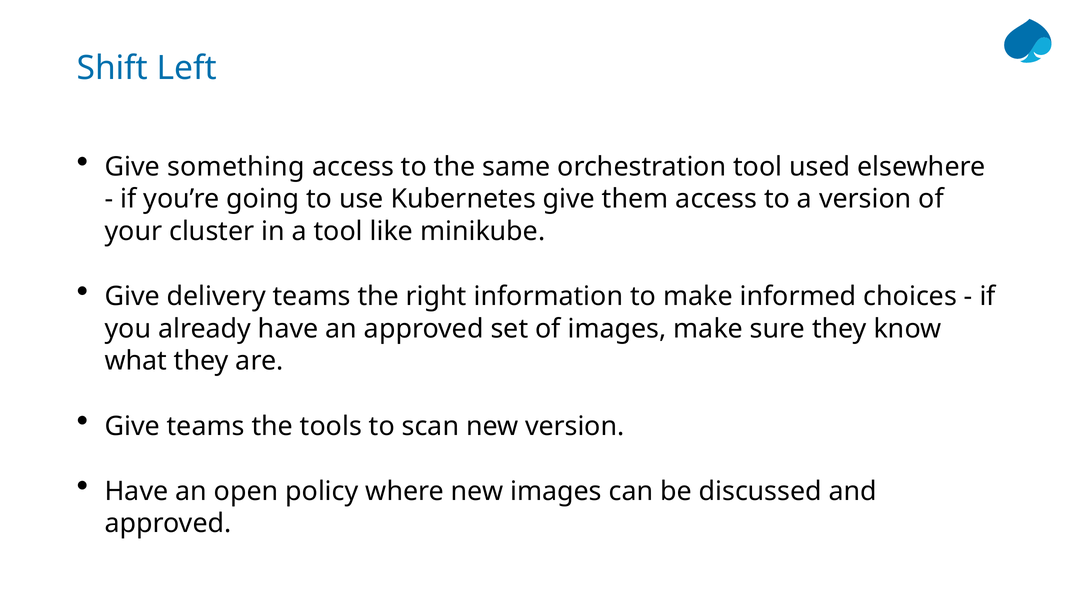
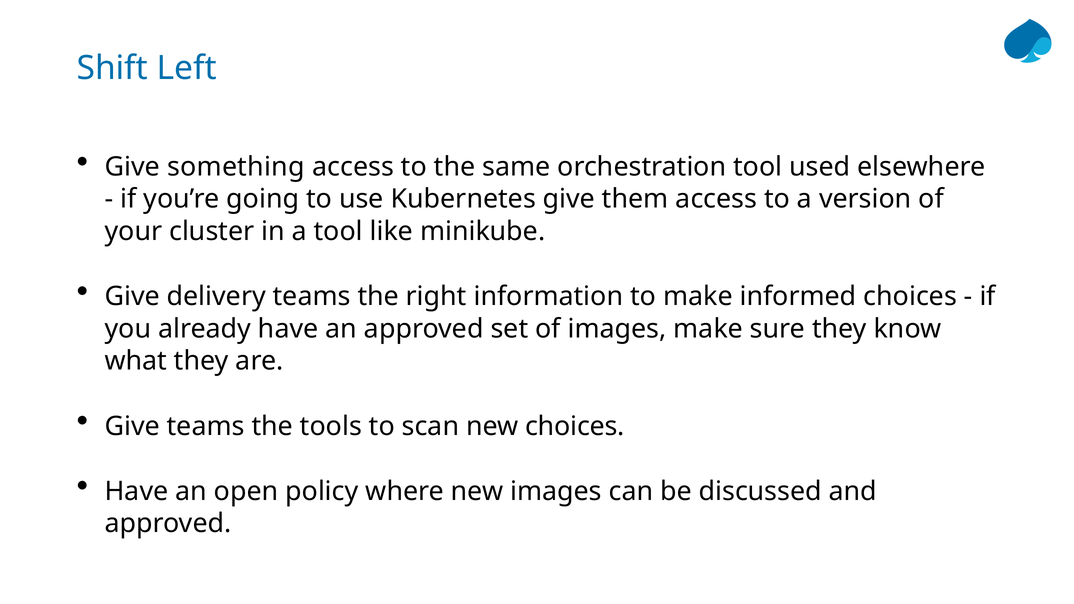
new version: version -> choices
